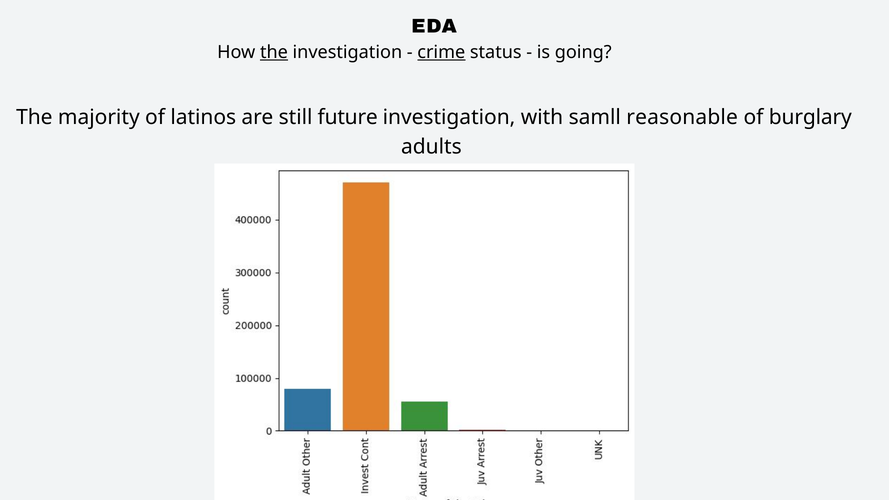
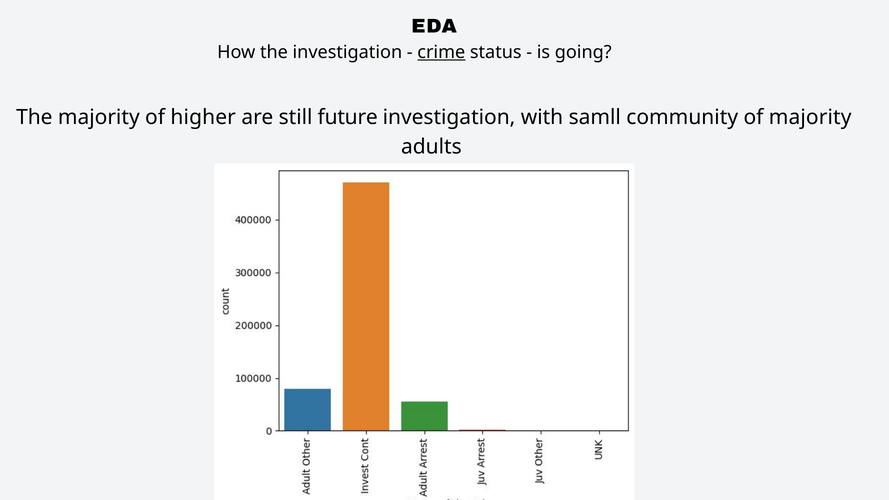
the at (274, 52) underline: present -> none
latinos: latinos -> higher
reasonable: reasonable -> community
of burglary: burglary -> majority
